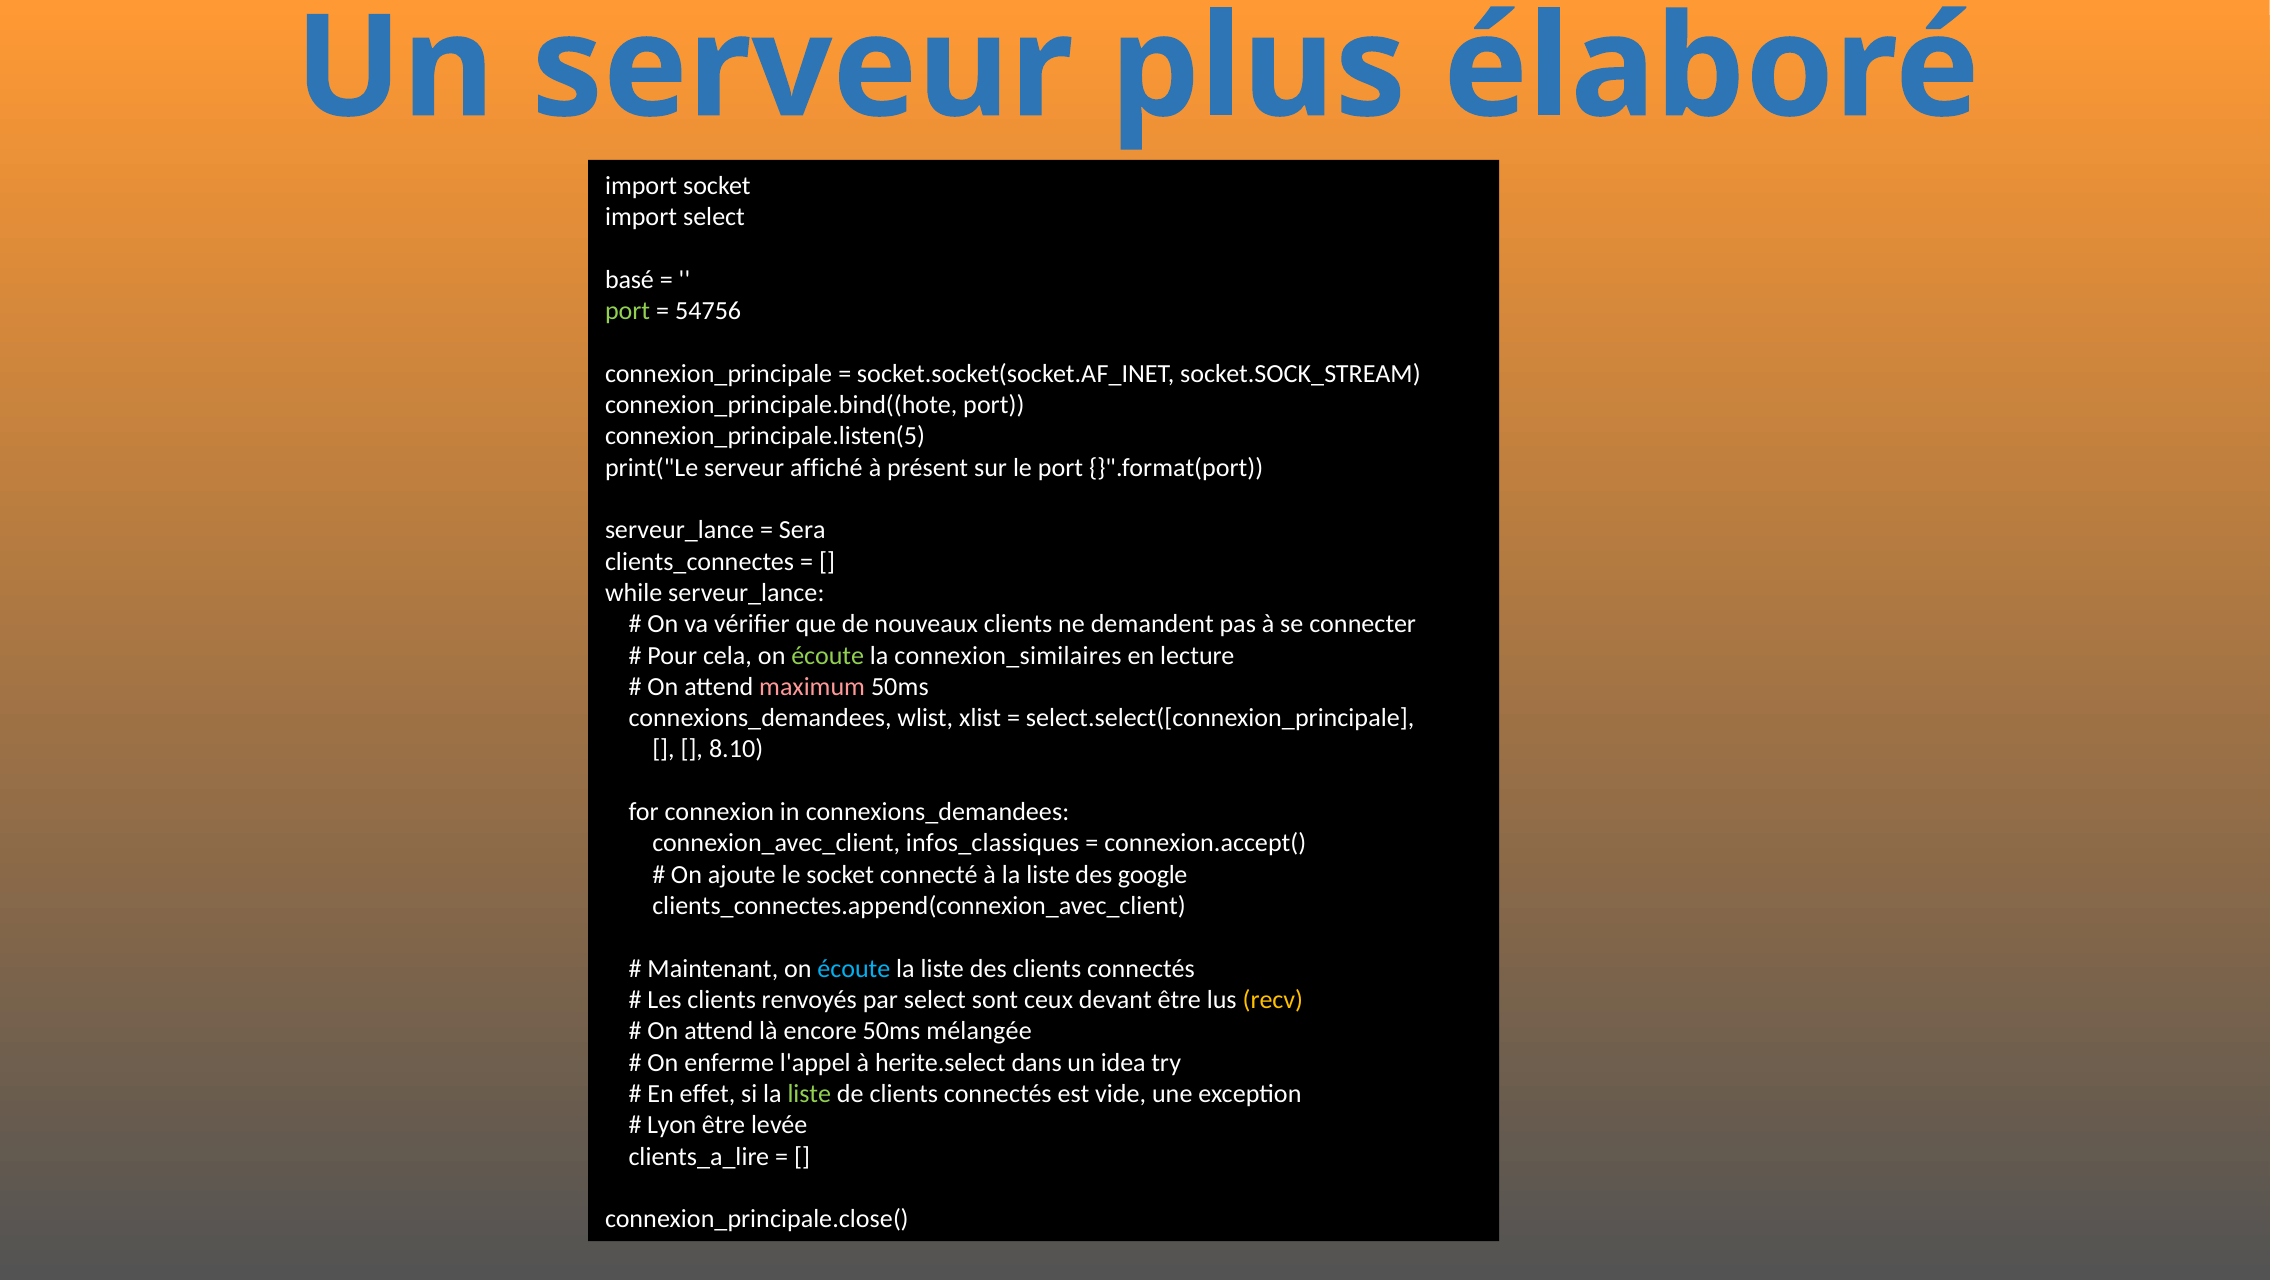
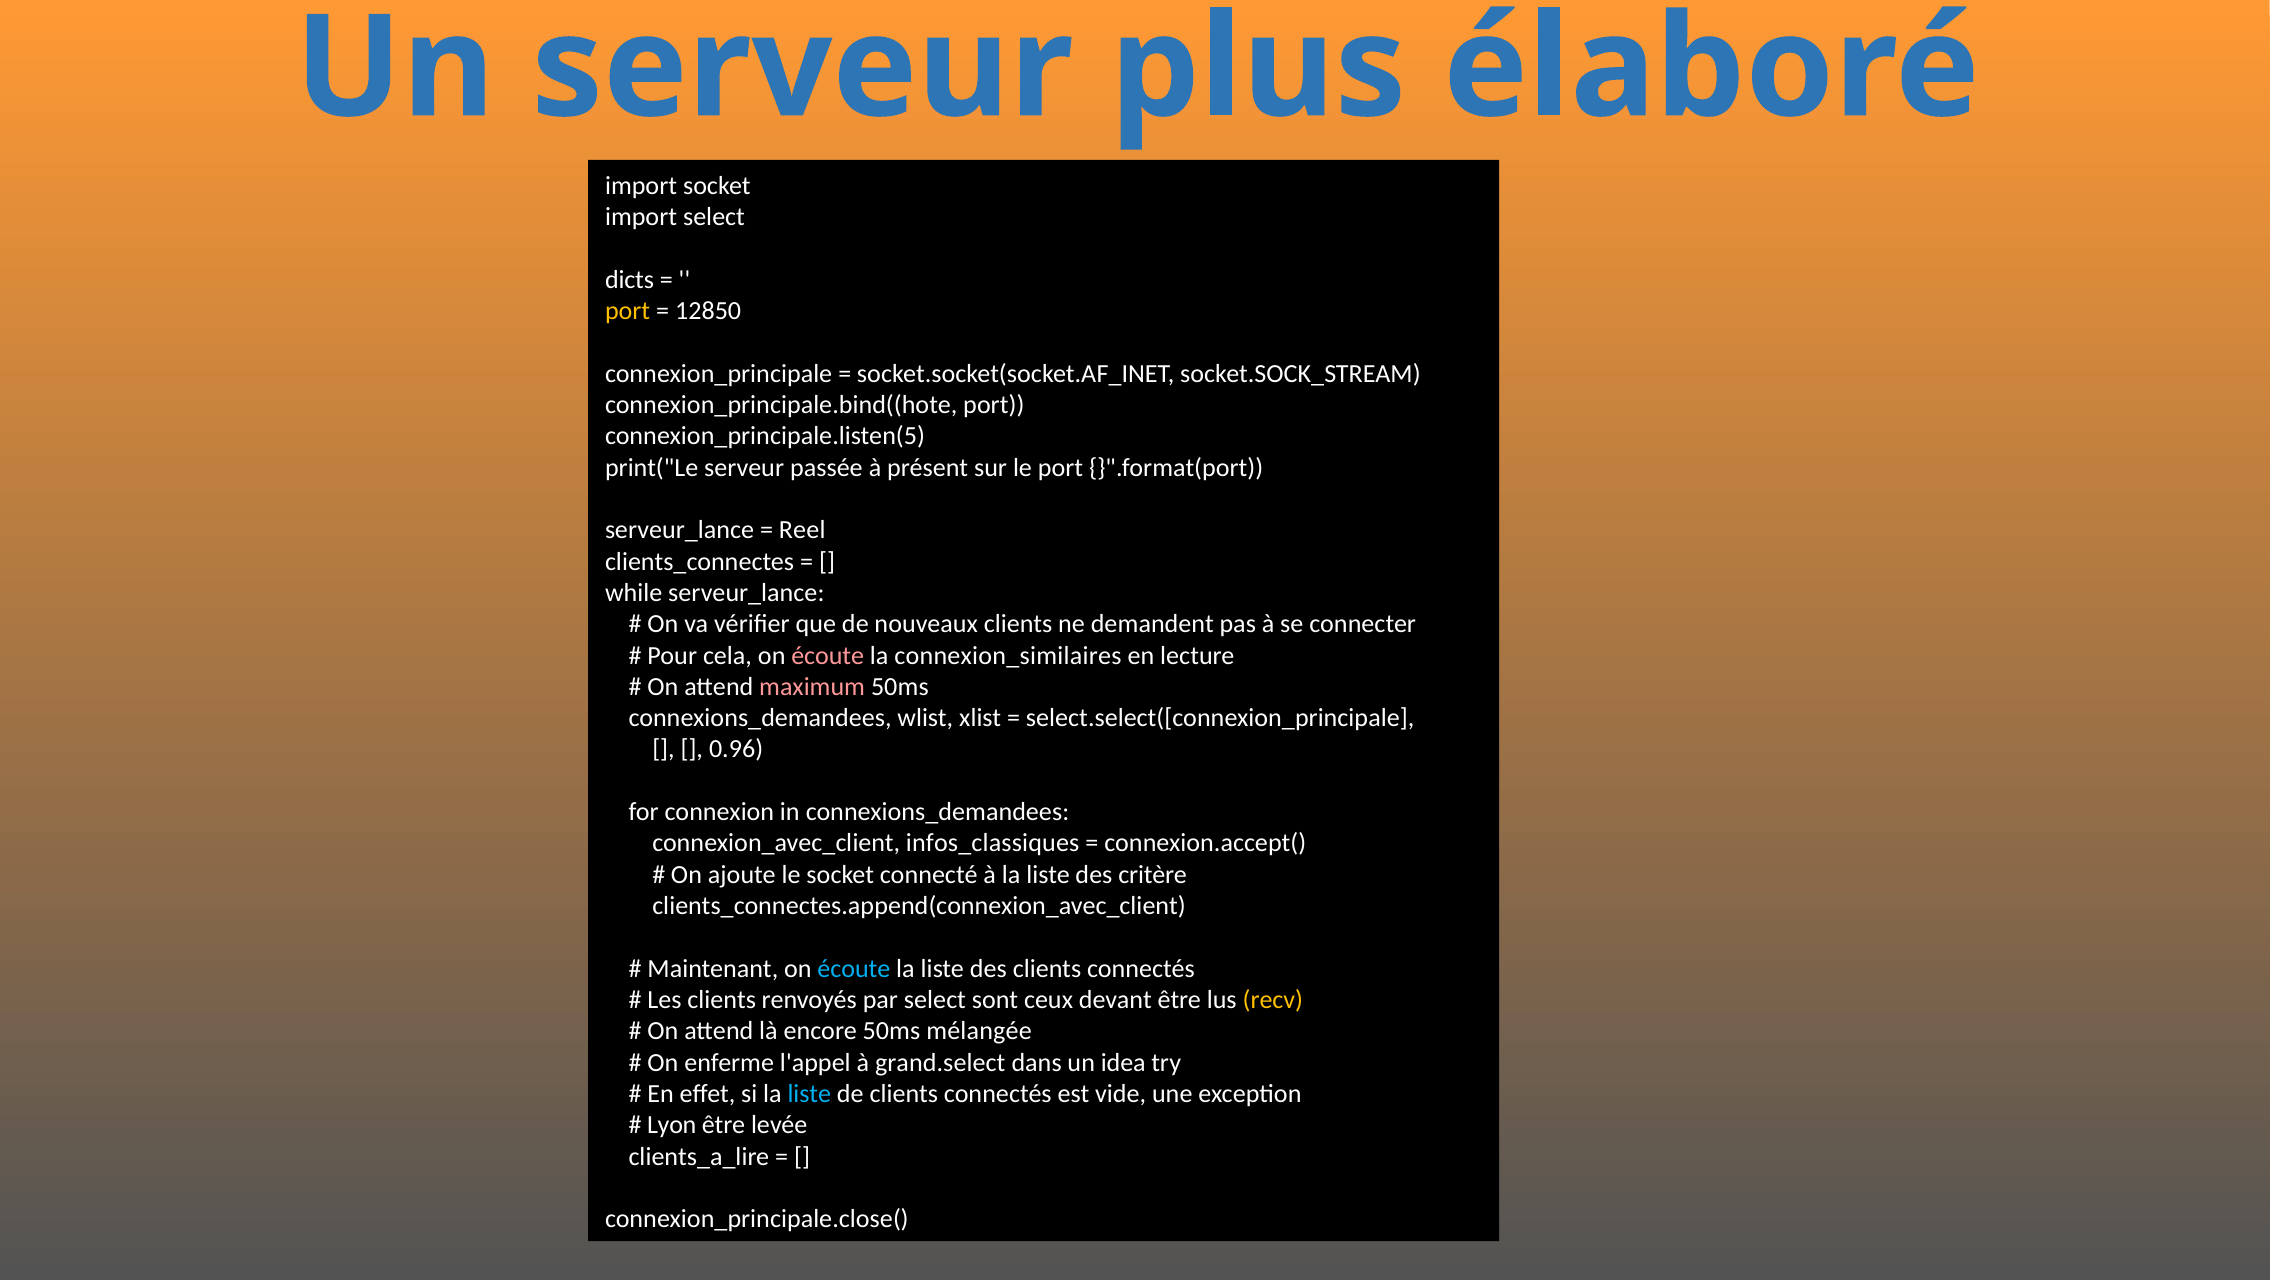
basé: basé -> dicts
port at (628, 311) colour: light green -> yellow
54756: 54756 -> 12850
affiché: affiché -> passée
Sera: Sera -> Reel
écoute at (828, 655) colour: light green -> pink
8.10: 8.10 -> 0.96
google: google -> critère
herite.select: herite.select -> grand.select
liste at (809, 1094) colour: light green -> light blue
